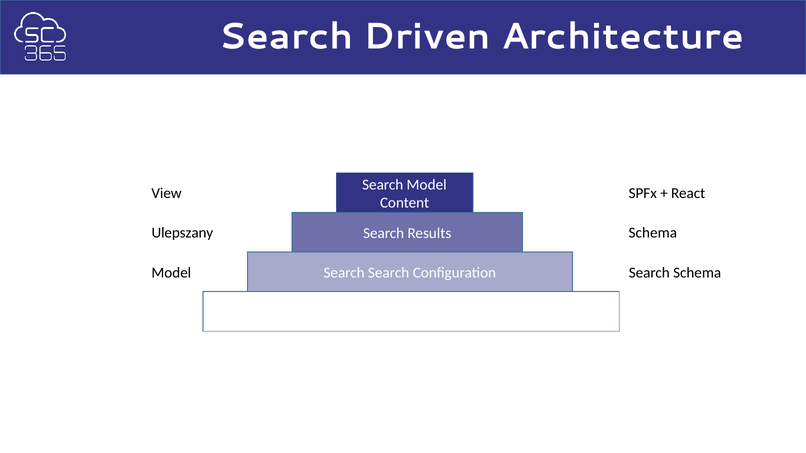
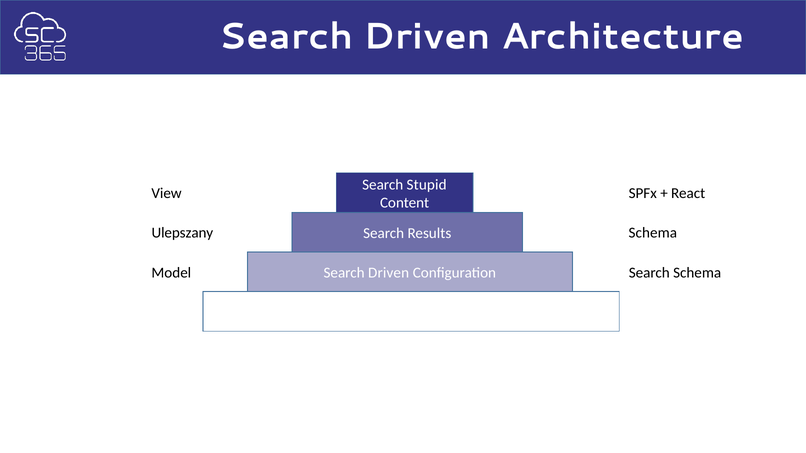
Search Model: Model -> Stupid
Search at (389, 273): Search -> Driven
